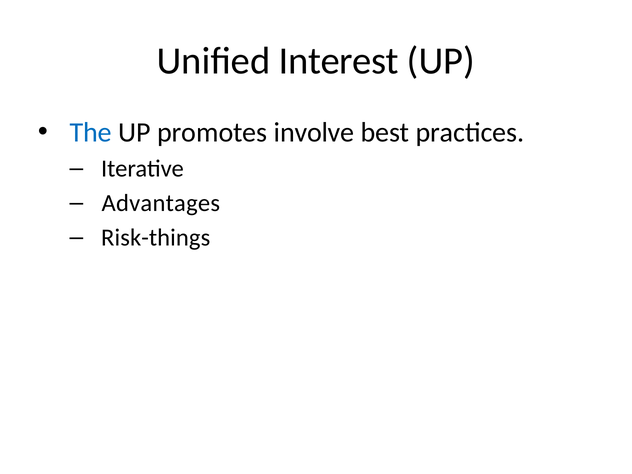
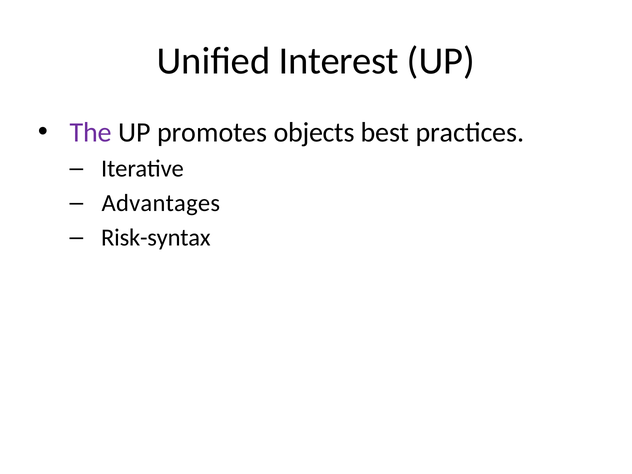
The colour: blue -> purple
involve: involve -> objects
Risk-things: Risk-things -> Risk-syntax
